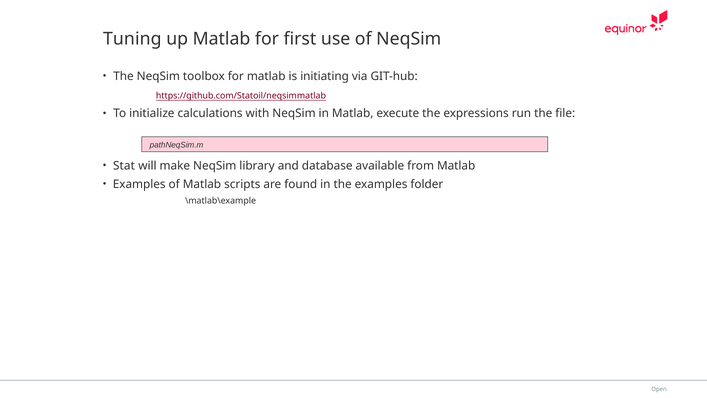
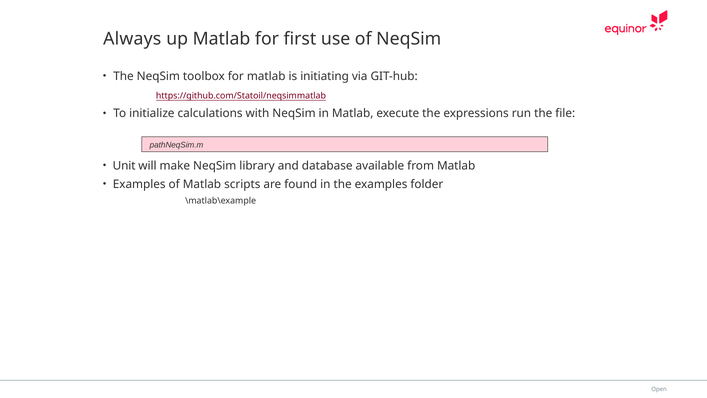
Tuning: Tuning -> Always
Stat: Stat -> Unit
